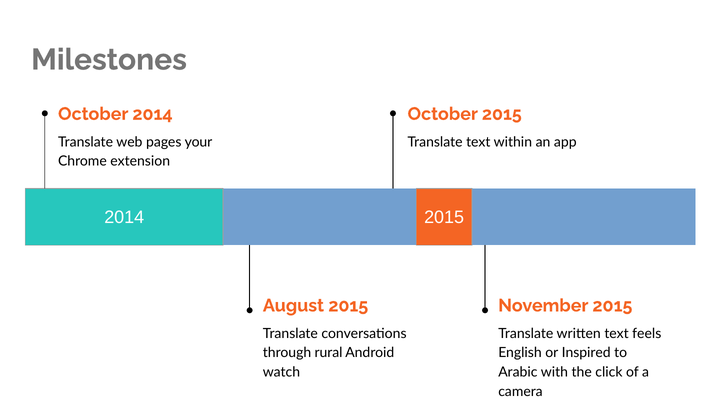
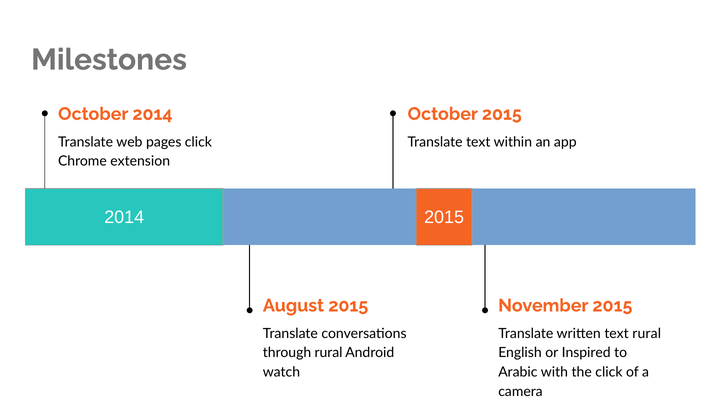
pages your: your -> click
text feels: feels -> rural
